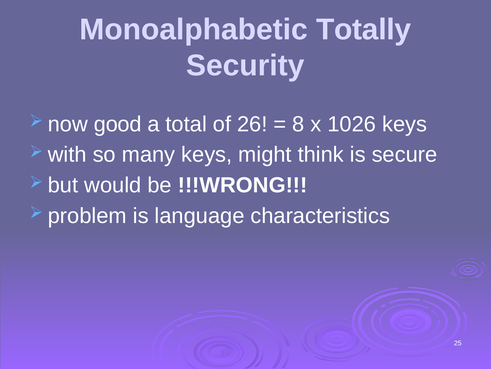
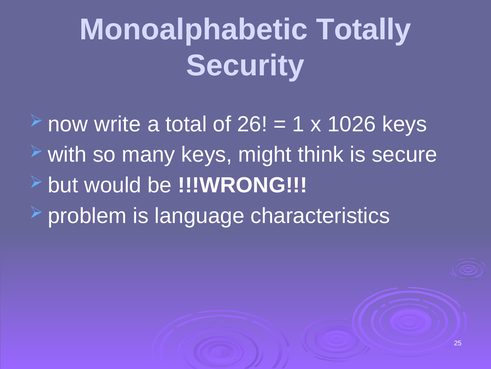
good: good -> write
8: 8 -> 1
